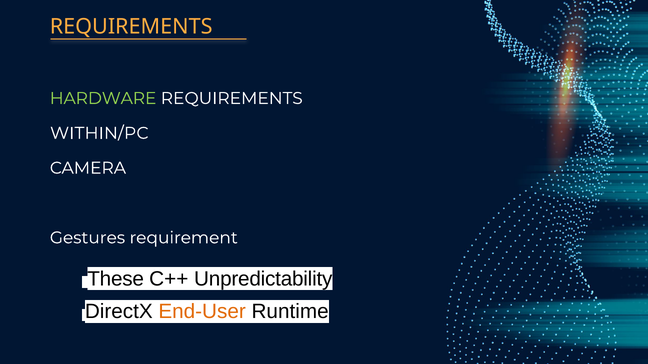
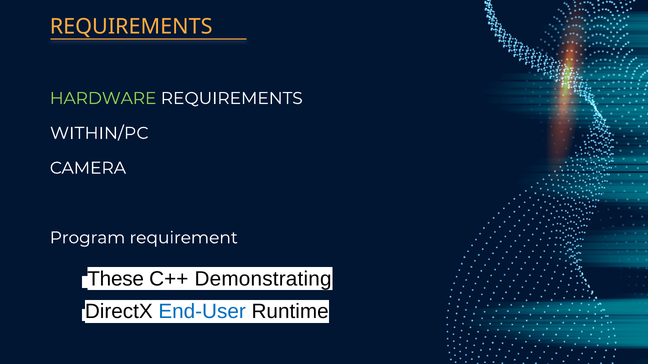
Gestures: Gestures -> Program
Unpredictability: Unpredictability -> Demonstrating
End-User colour: orange -> blue
